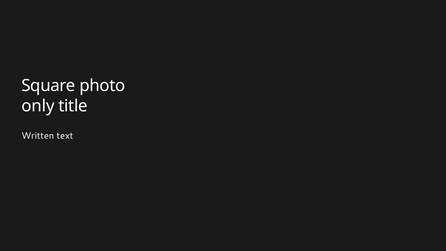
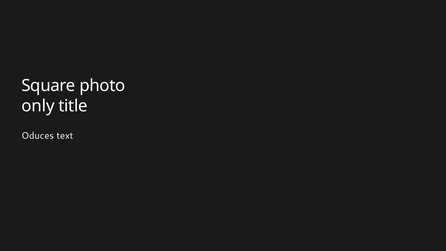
Written: Written -> Oduces
